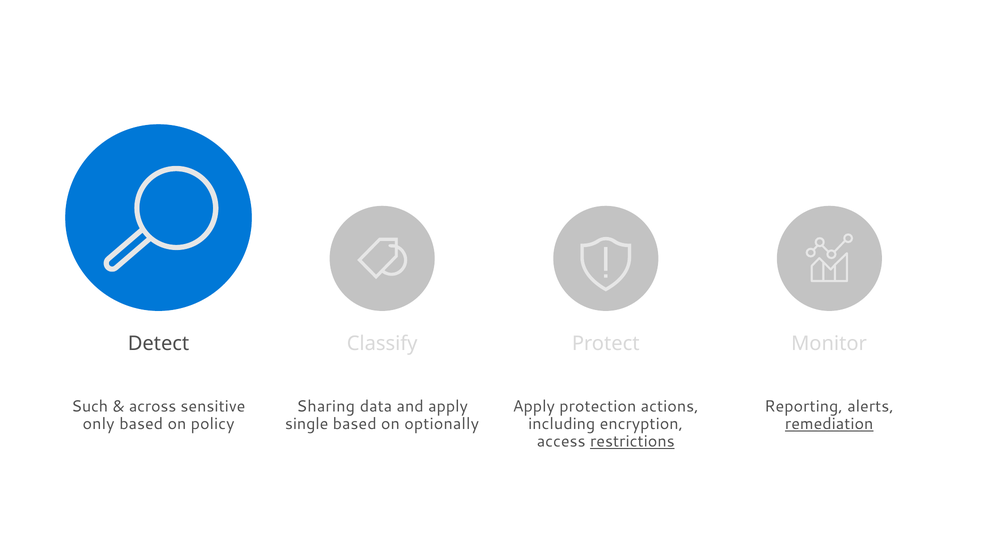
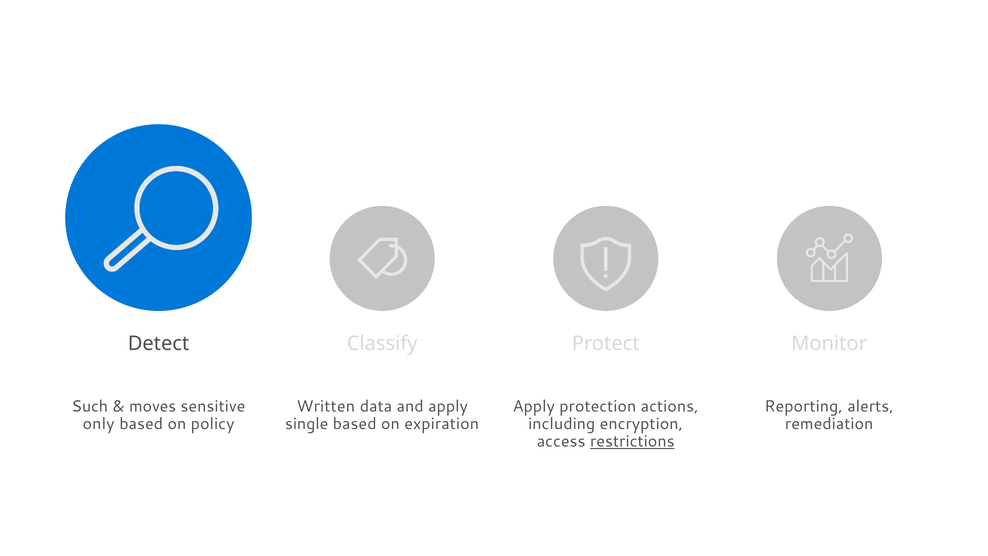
across: across -> moves
Sharing: Sharing -> Written
optionally: optionally -> expiration
remediation underline: present -> none
